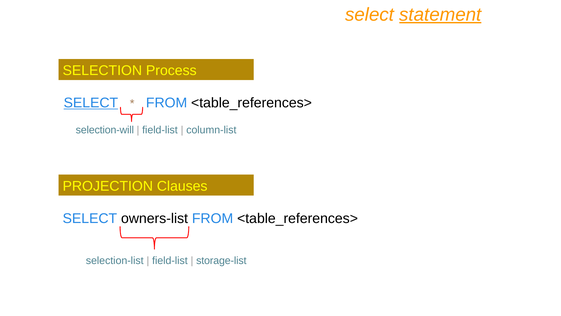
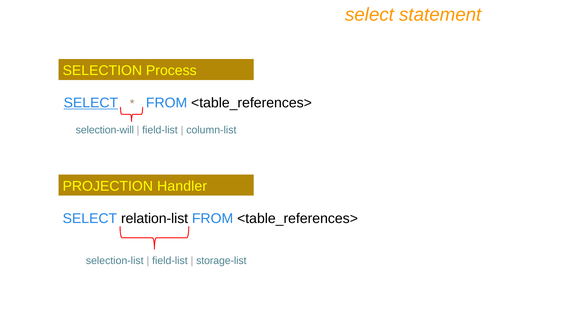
statement underline: present -> none
Clauses: Clauses -> Handler
owners-list: owners-list -> relation-list
